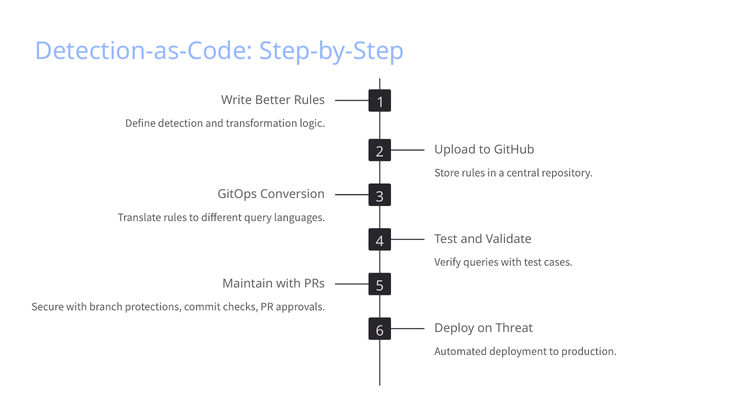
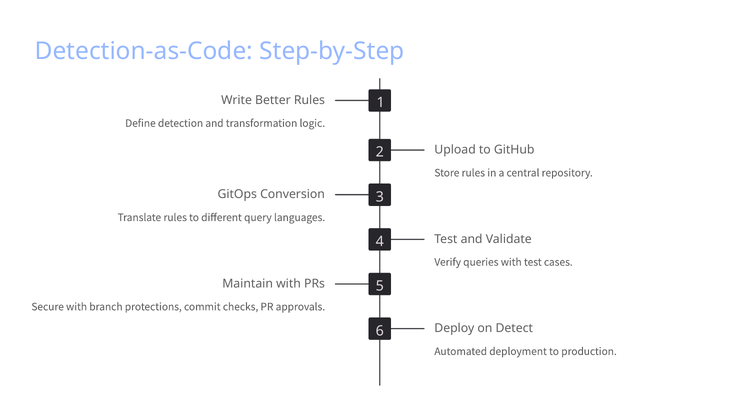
Threat: Threat -> Detect
